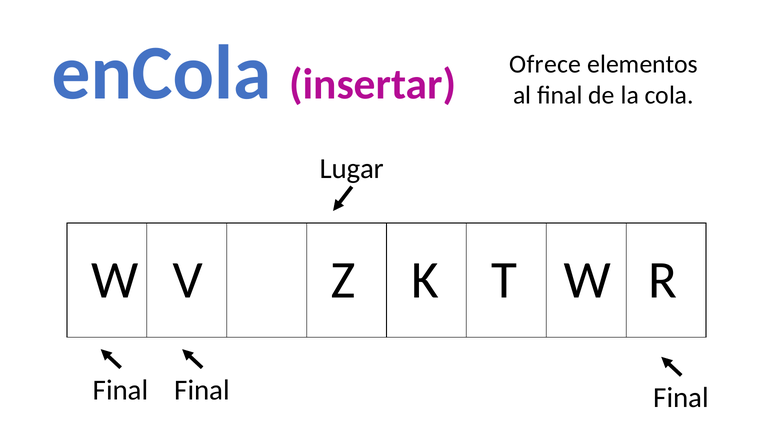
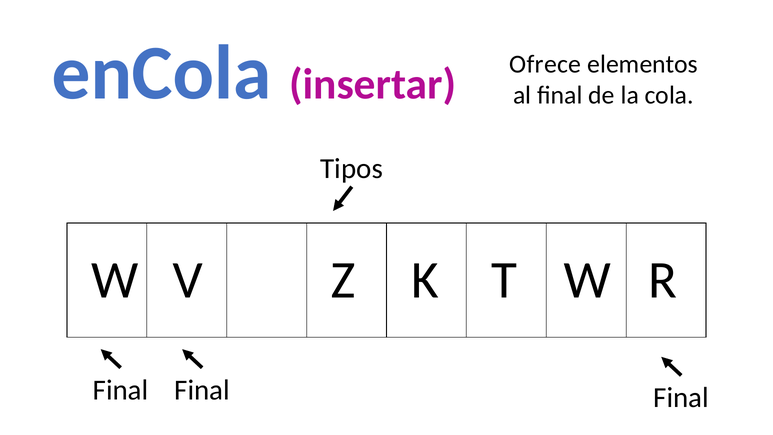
Lugar: Lugar -> Tipos
